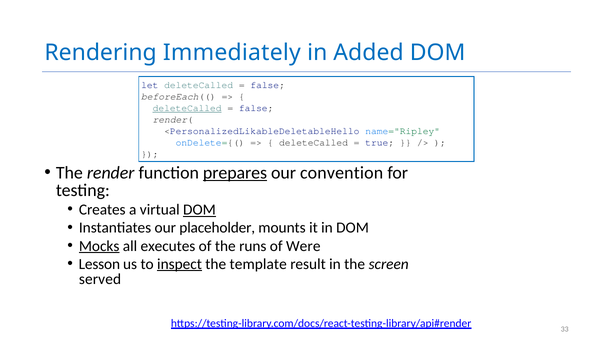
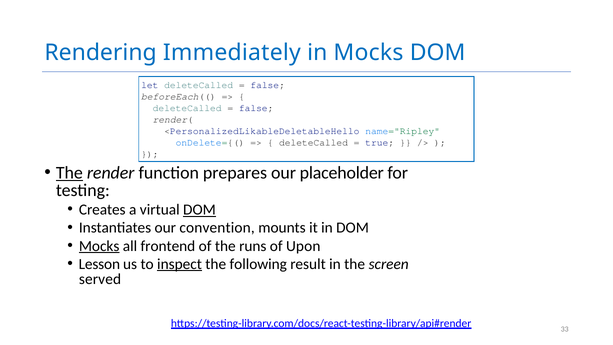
in Added: Added -> Mocks
deleteCalled at (187, 108) underline: present -> none
The at (69, 173) underline: none -> present
prepares underline: present -> none
convention: convention -> placeholder
placeholder: placeholder -> convention
executes: executes -> frontend
Were: Were -> Upon
template: template -> following
